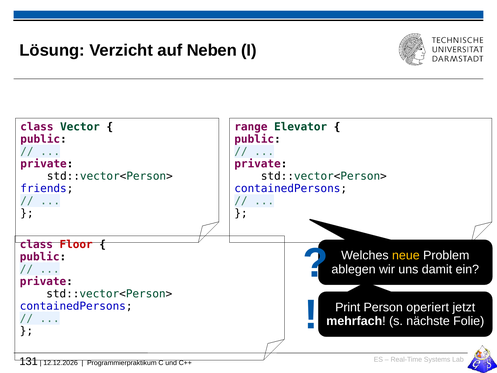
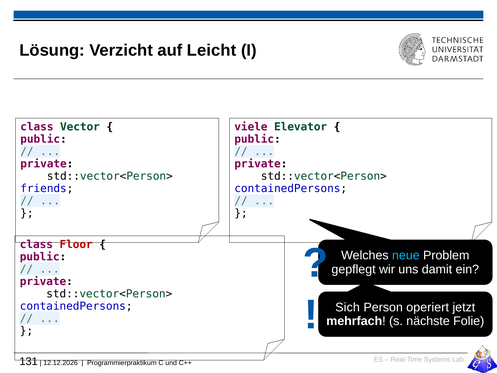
Neben: Neben -> Leicht
range: range -> viele
neue colour: yellow -> light blue
ablegen: ablegen -> gepflegt
Print: Print -> Sich
